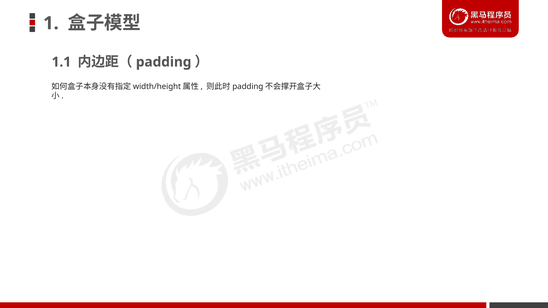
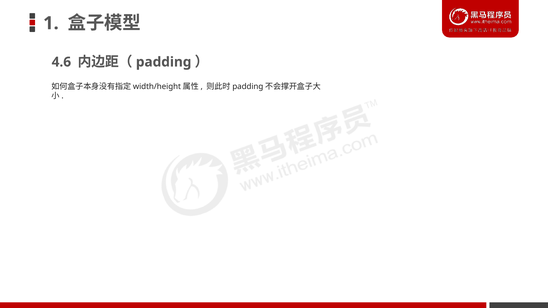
1.1: 1.1 -> 4.6
